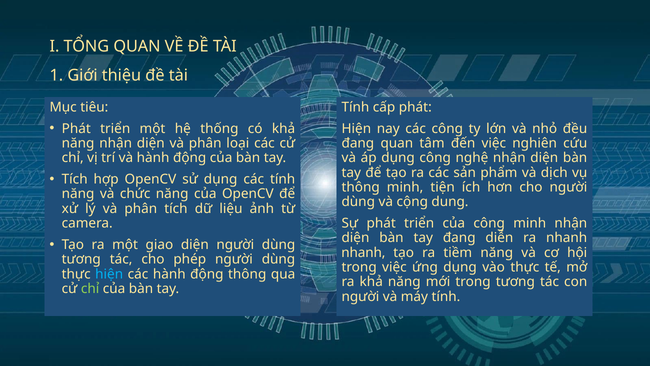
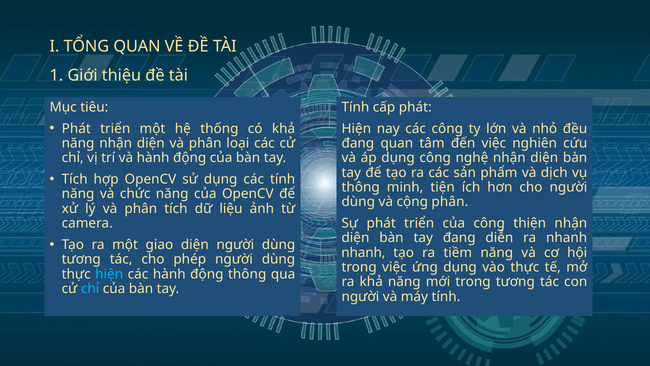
cộng dụng: dụng -> phân
công minh: minh -> thiện
chỉ at (90, 288) colour: light green -> light blue
